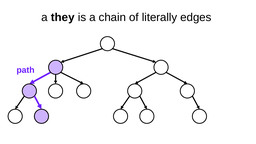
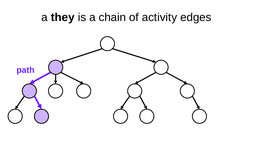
literally: literally -> activity
